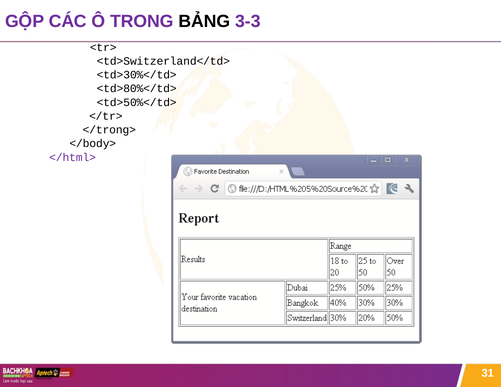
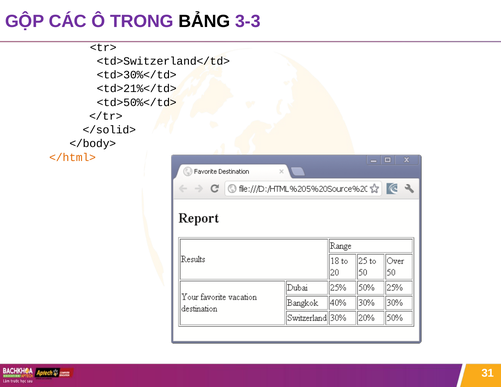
<td>80%</td>: <td>80%</td> -> <td>21%</td>
</trong>: </trong> -> </solid>
</html> colour: purple -> orange
